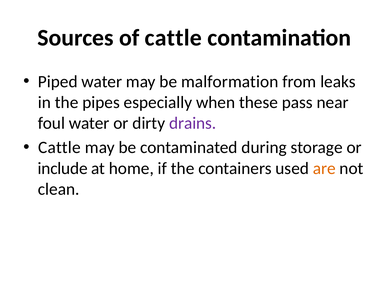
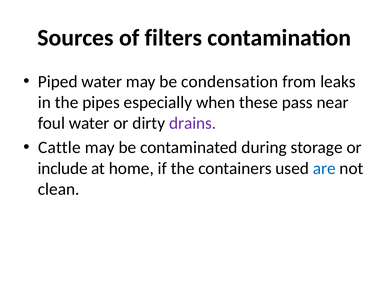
of cattle: cattle -> filters
malformation: malformation -> condensation
are colour: orange -> blue
